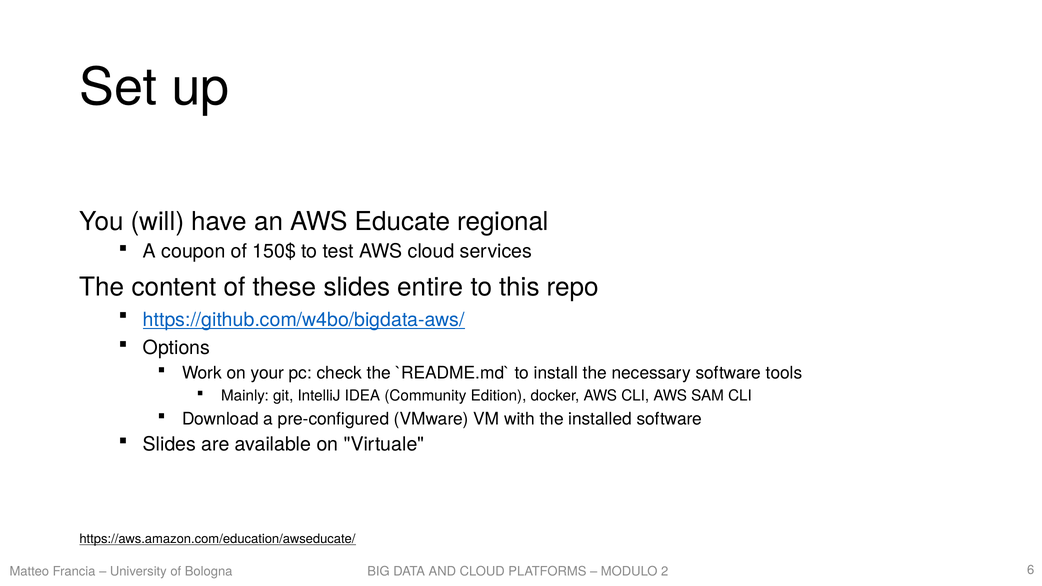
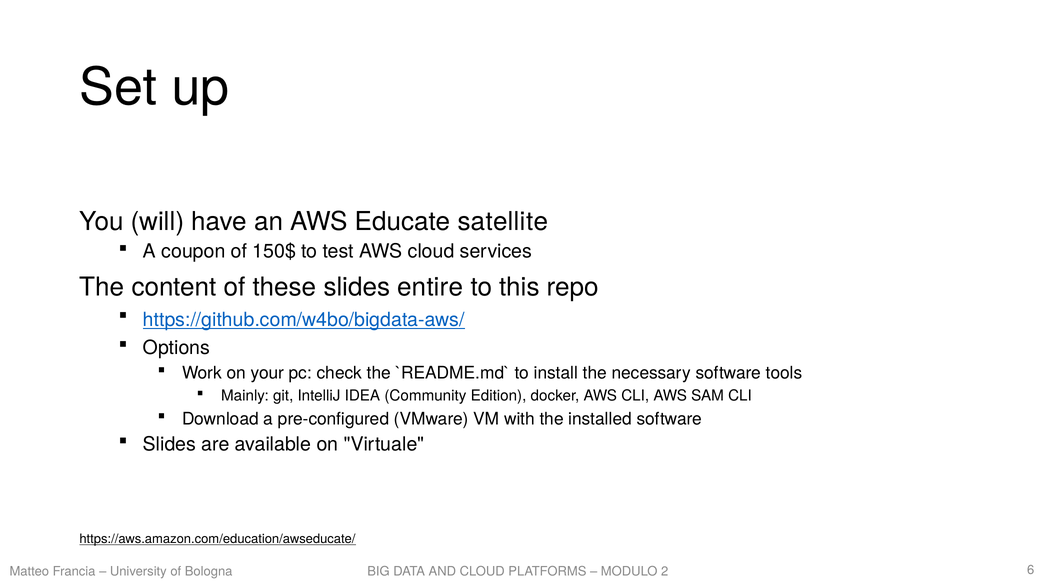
regional: regional -> satellite
